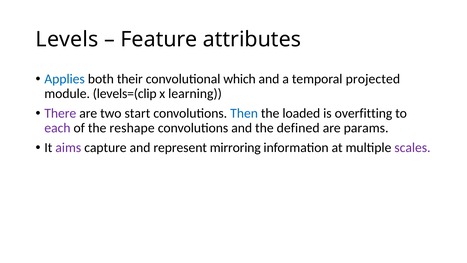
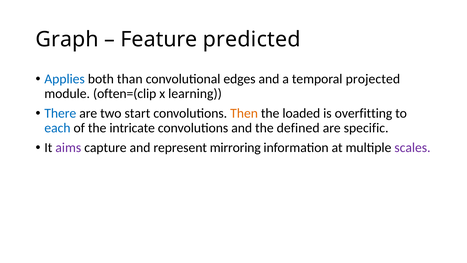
Levels: Levels -> Graph
attributes: attributes -> predicted
their: their -> than
which: which -> edges
levels=(clip: levels=(clip -> often=(clip
There colour: purple -> blue
Then colour: blue -> orange
each colour: purple -> blue
reshape: reshape -> intricate
params: params -> specific
